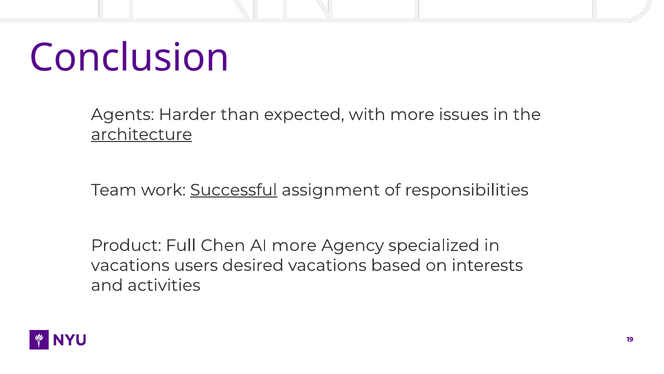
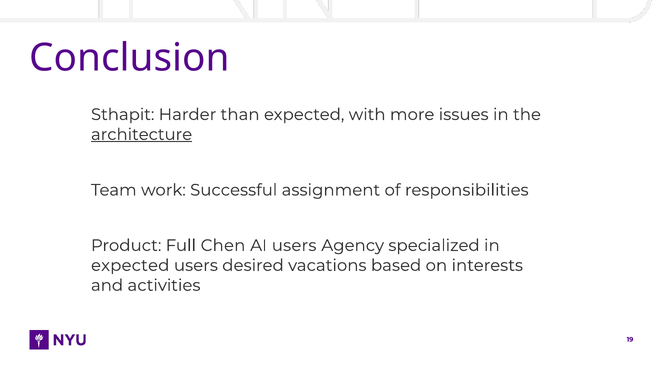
Agents: Agents -> Sthapit
Successful underline: present -> none
AI more: more -> users
vacations at (130, 265): vacations -> expected
